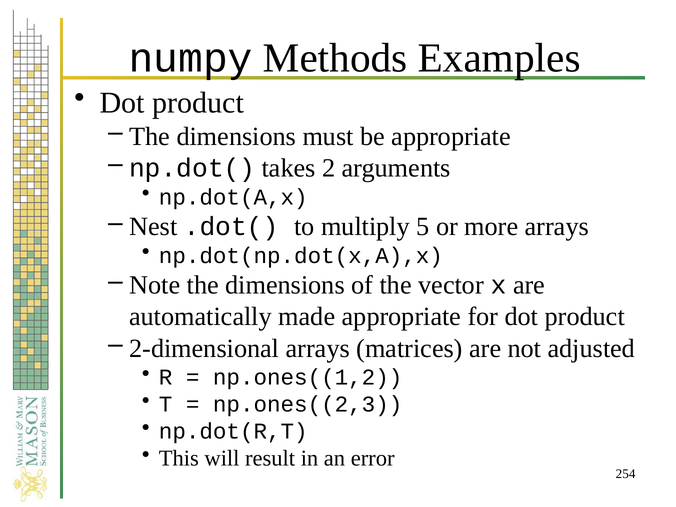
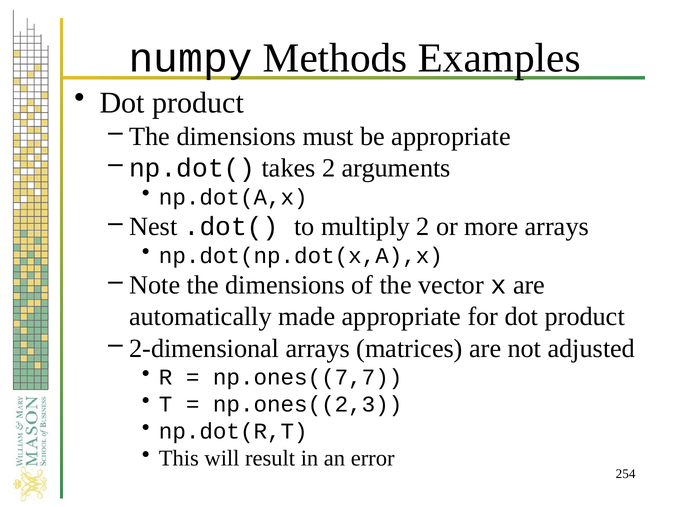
multiply 5: 5 -> 2
np.ones((1,2: np.ones((1,2 -> np.ones((7,7
